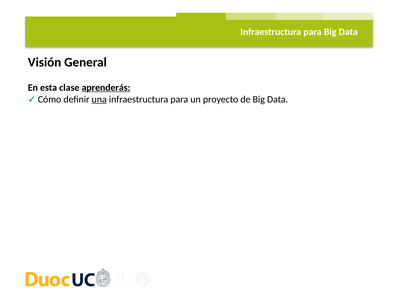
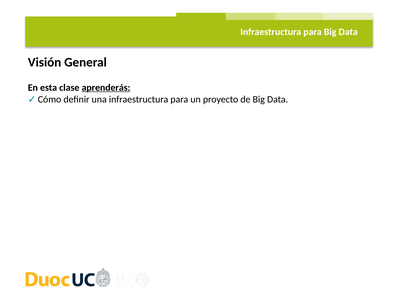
una underline: present -> none
